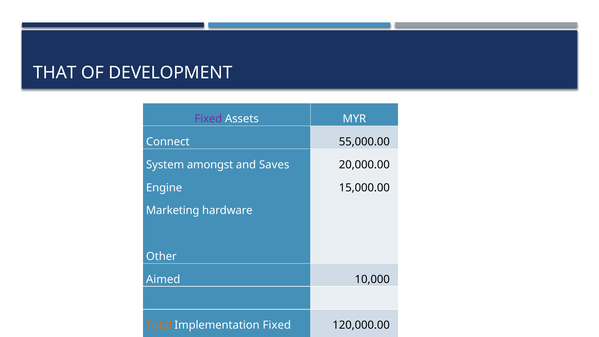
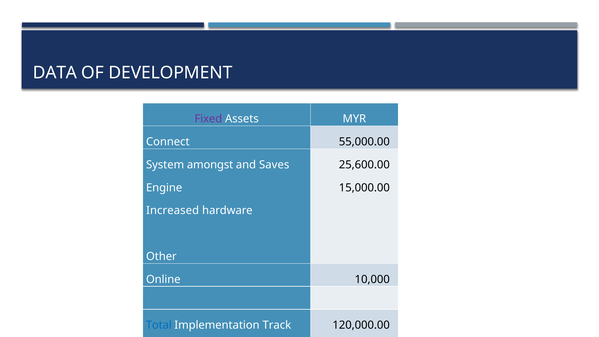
THAT: THAT -> DATA
20,000.00: 20,000.00 -> 25,600.00
Marketing: Marketing -> Increased
Aimed: Aimed -> Online
Total colour: orange -> blue
Implementation Fixed: Fixed -> Track
